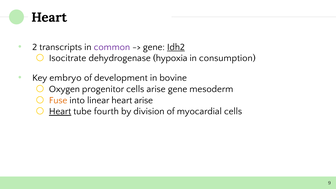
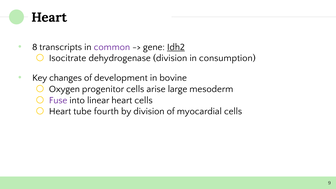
2: 2 -> 8
dehydrogenase hypoxia: hypoxia -> division
embryo: embryo -> changes
arise gene: gene -> large
Fuse colour: orange -> purple
heart arise: arise -> cells
Heart at (60, 111) underline: present -> none
